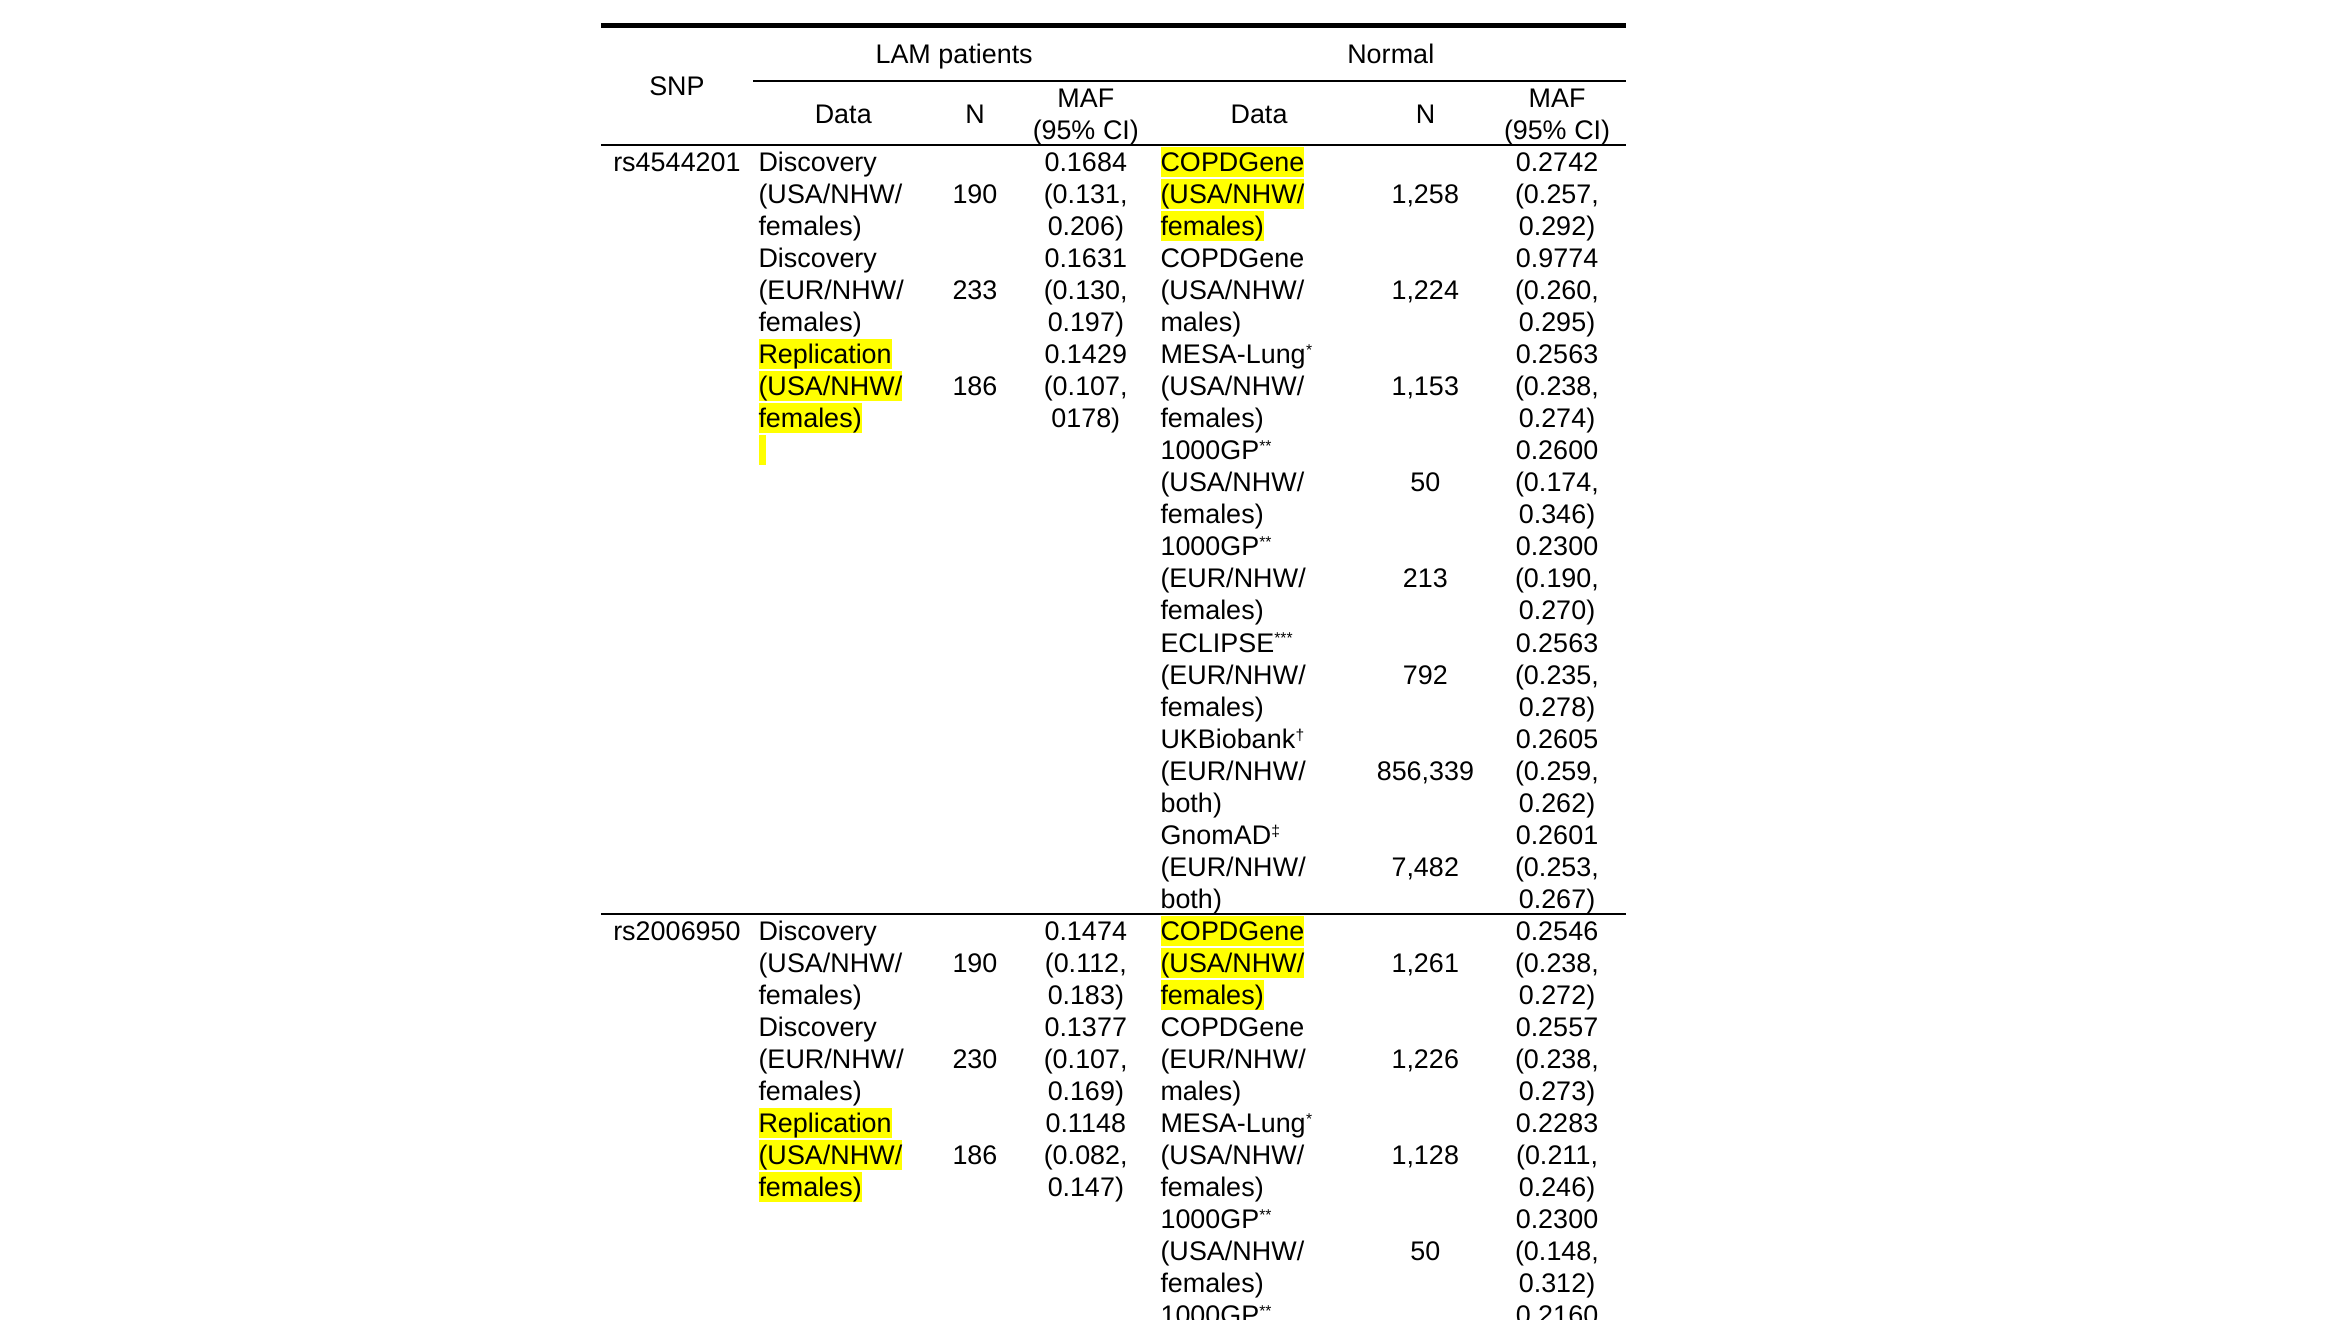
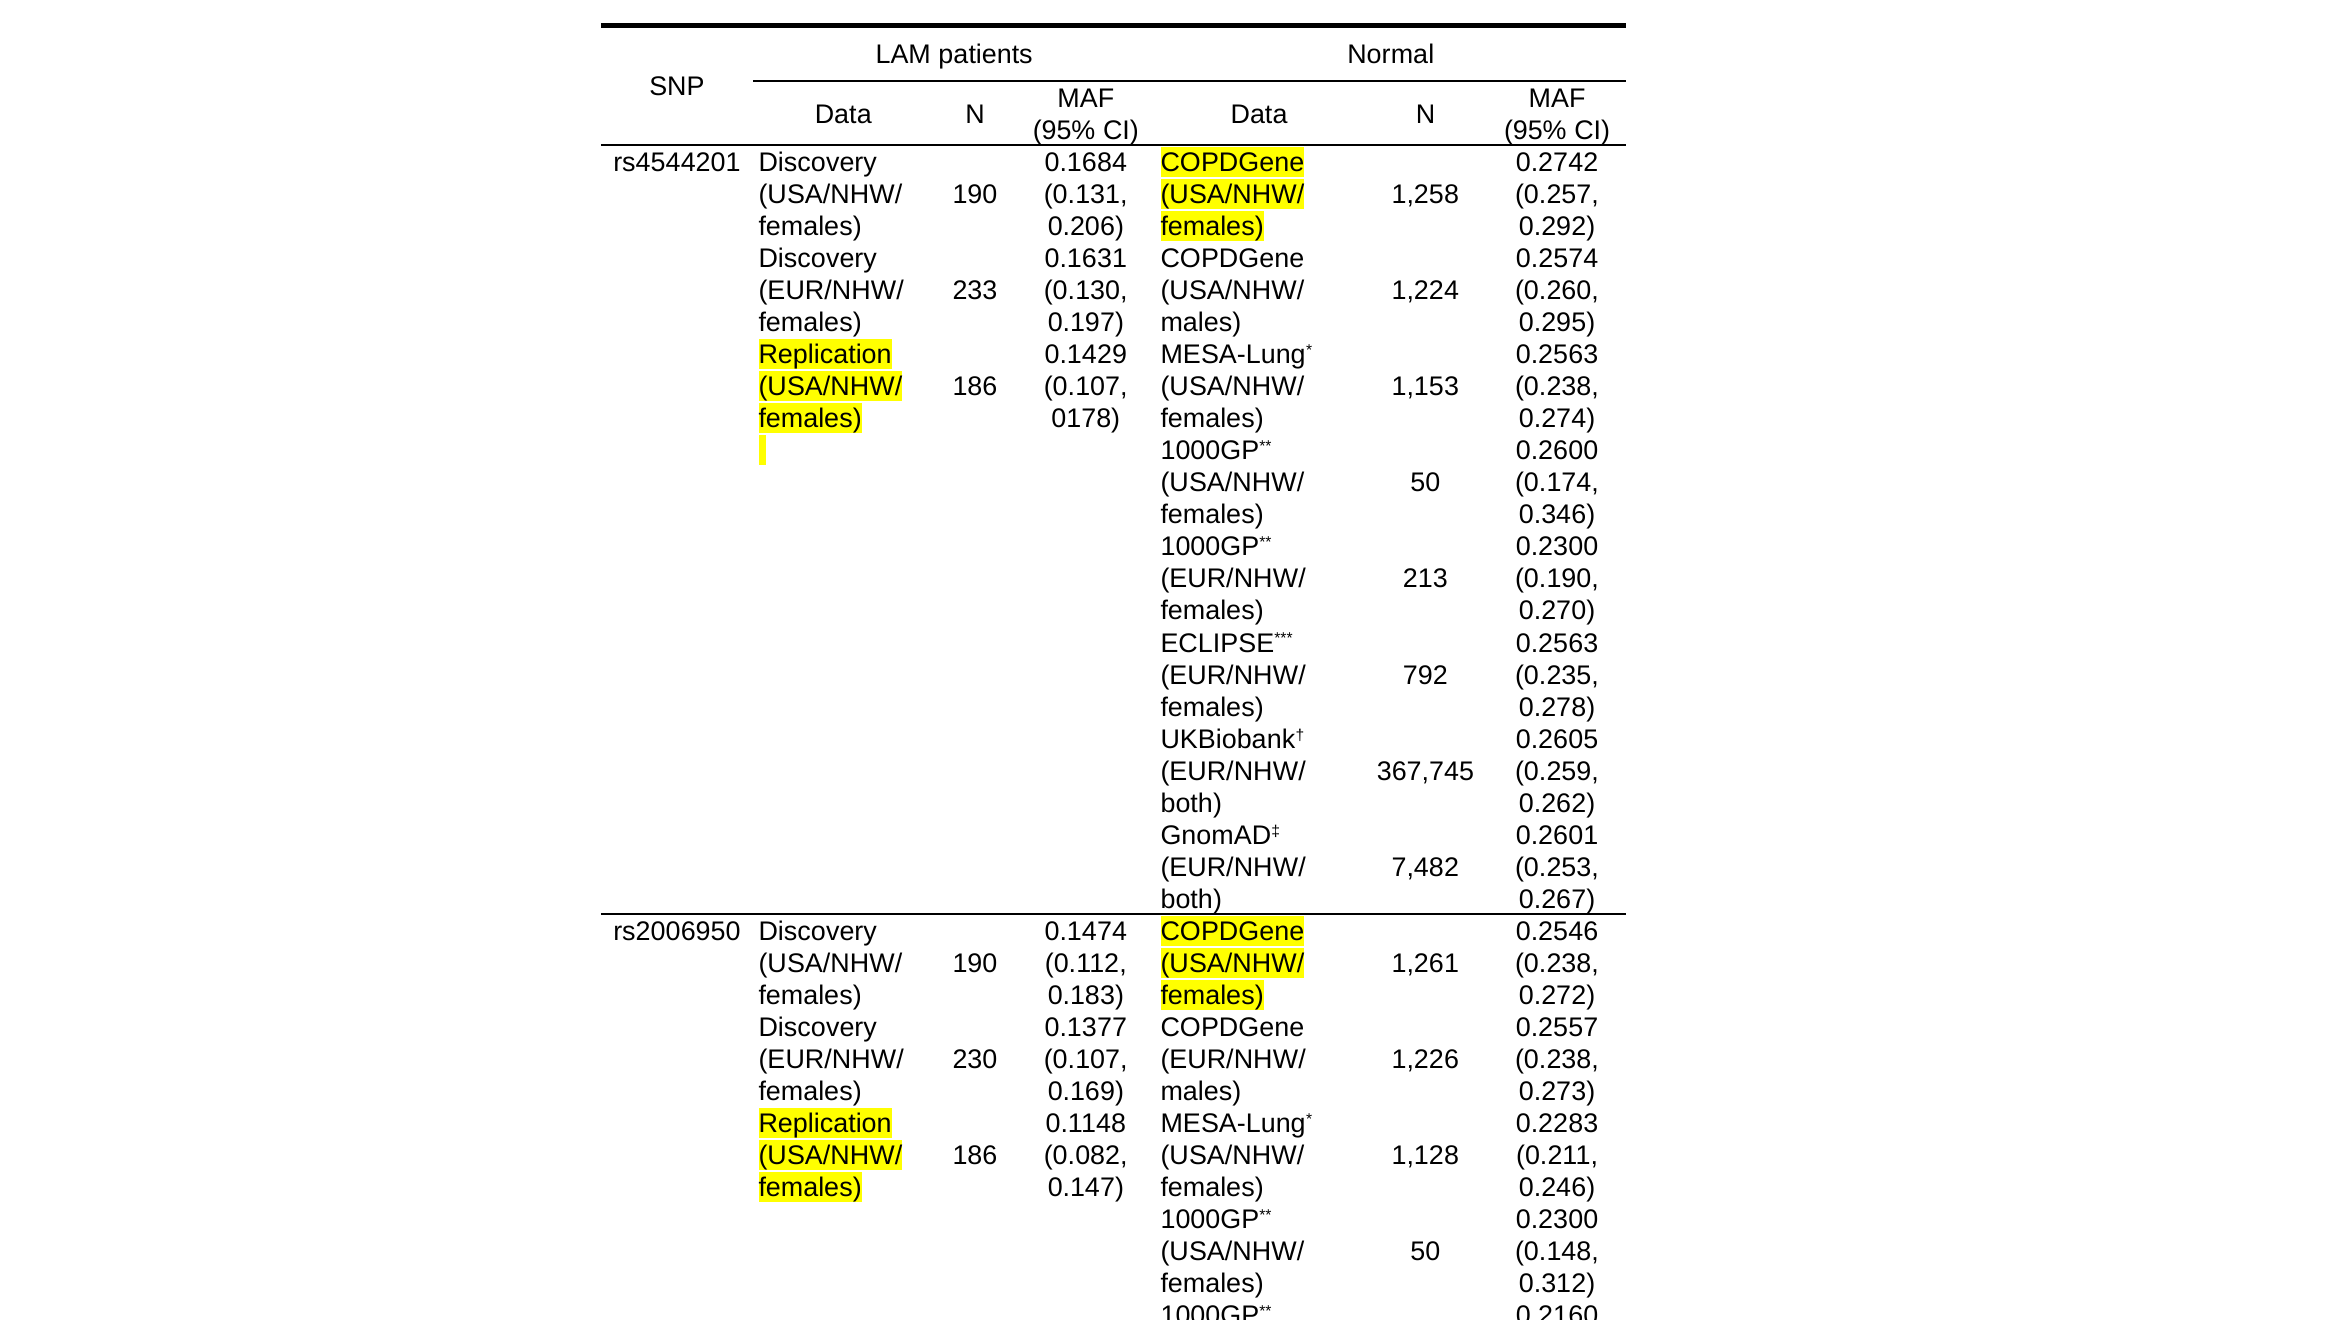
0.9774: 0.9774 -> 0.2574
856,339: 856,339 -> 367,745
